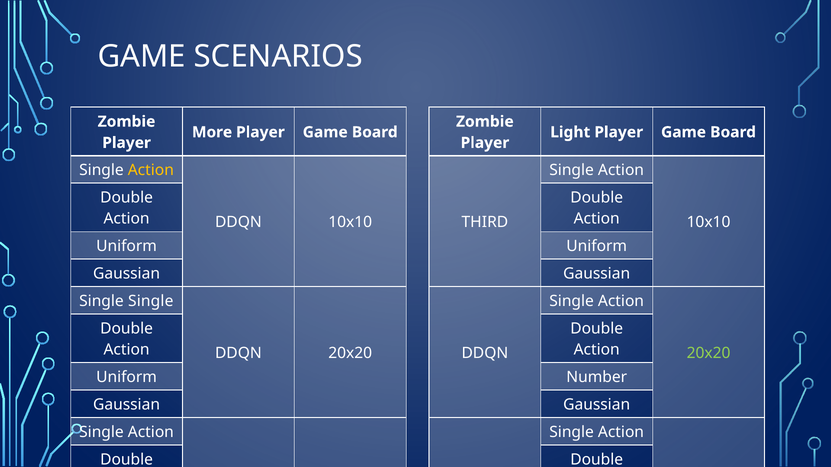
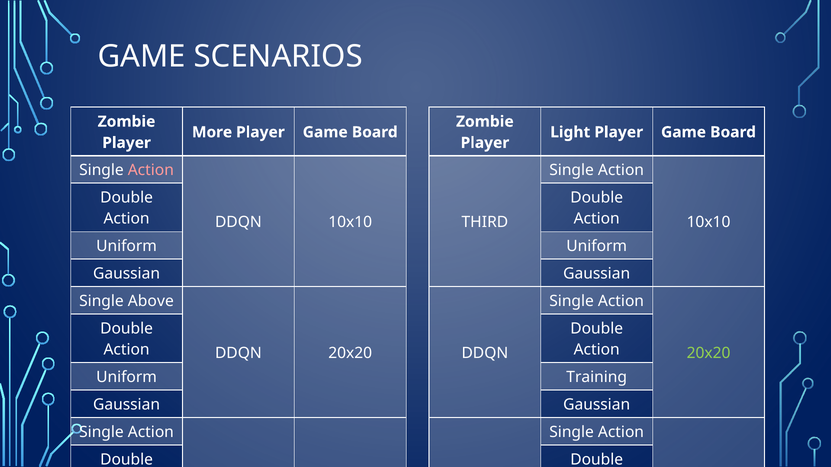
Action at (151, 170) colour: yellow -> pink
Single Single: Single -> Above
Number: Number -> Training
